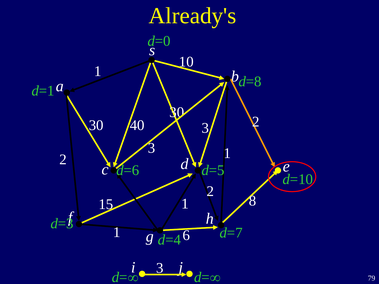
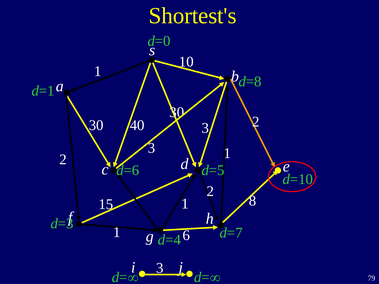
Already's: Already's -> Shortest's
